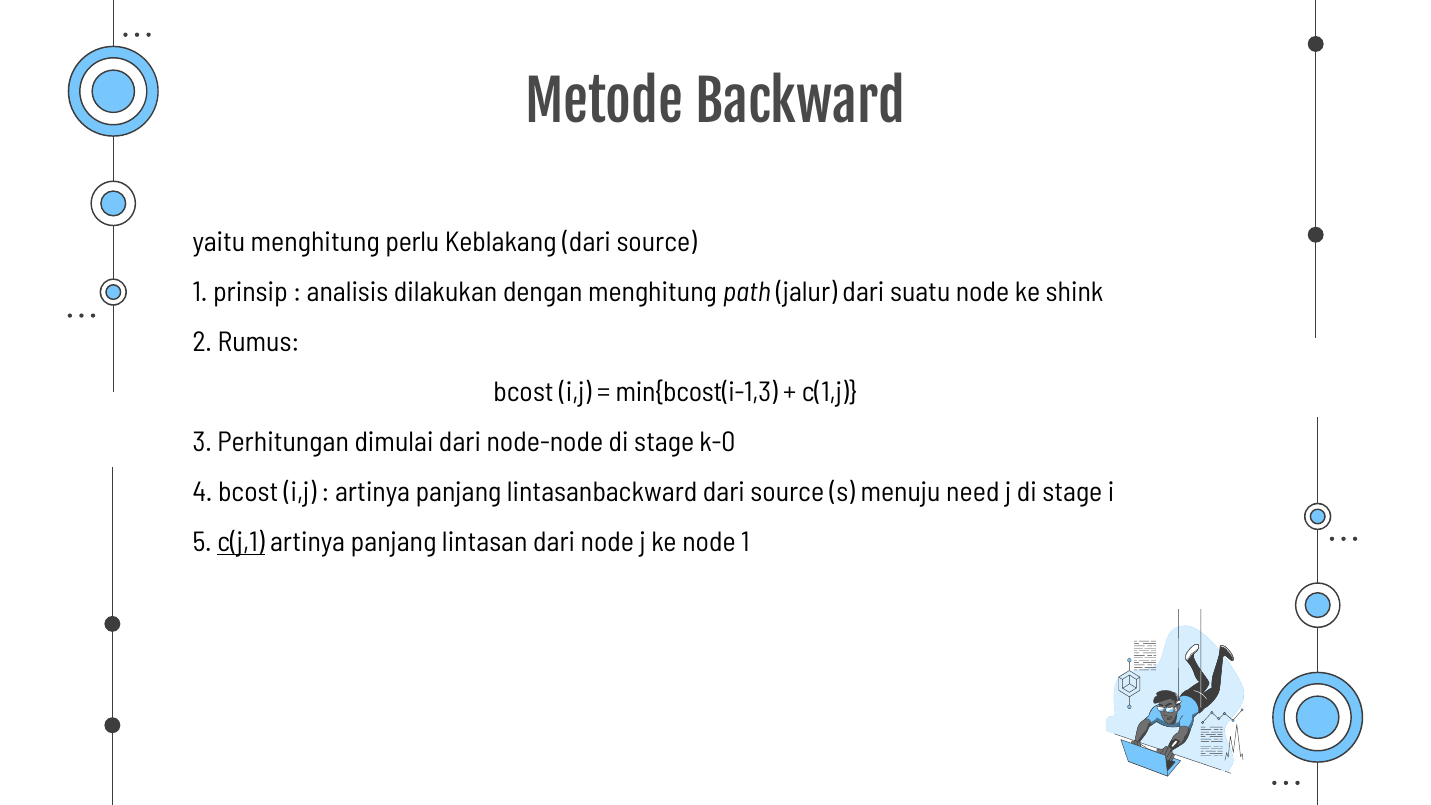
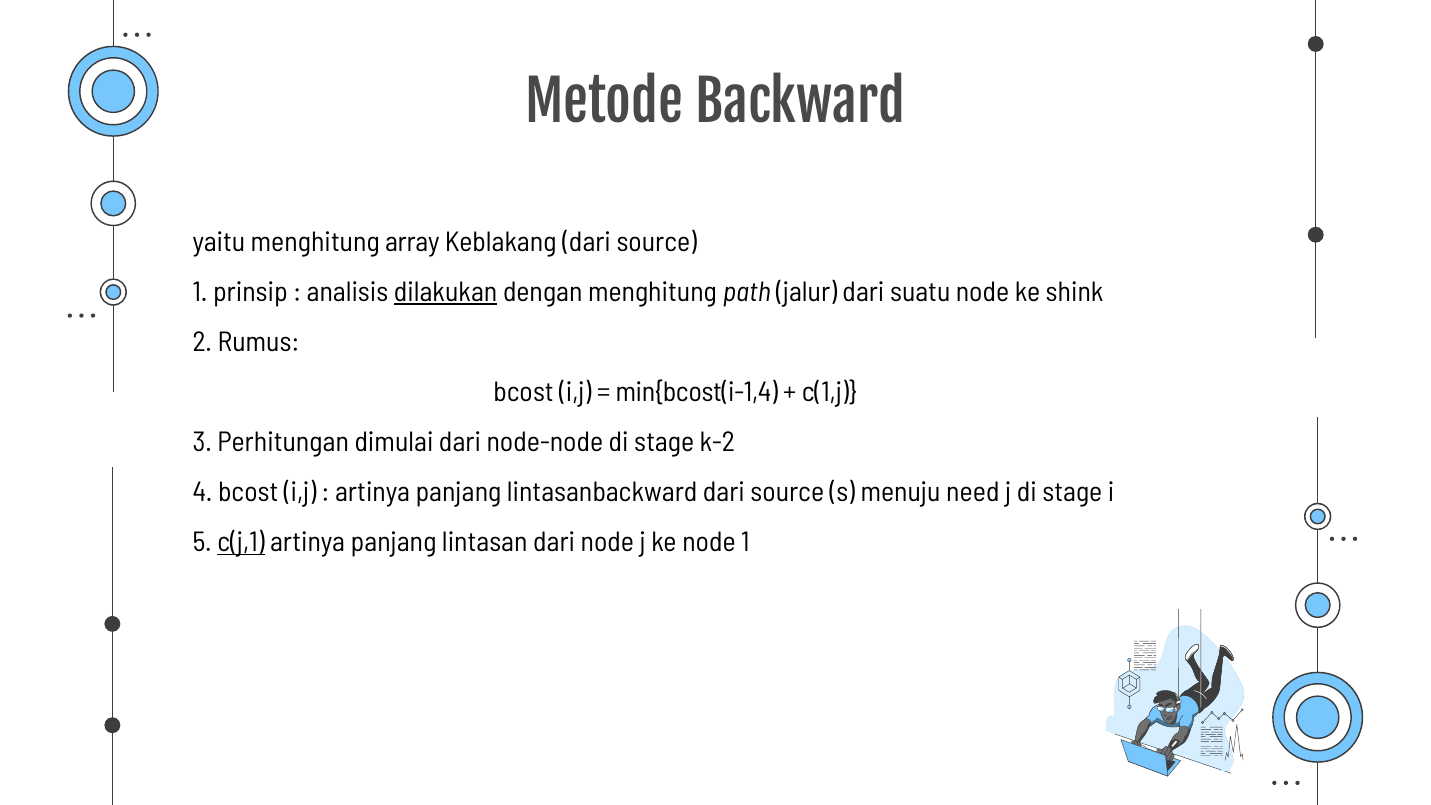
perlu: perlu -> array
dilakukan underline: none -> present
min{bcost(i-1,3: min{bcost(i-1,3 -> min{bcost(i-1,4
k-0: k-0 -> k-2
